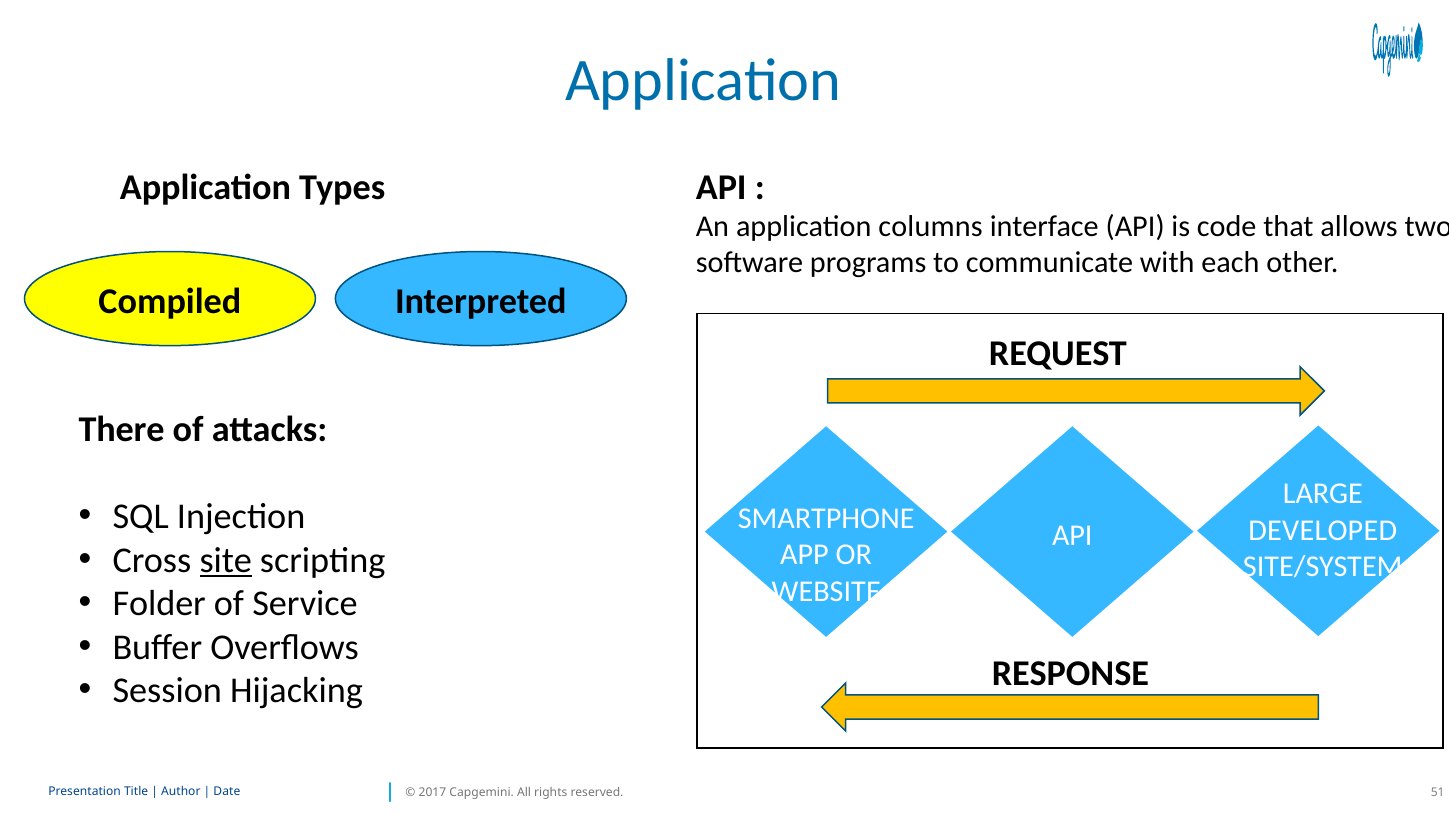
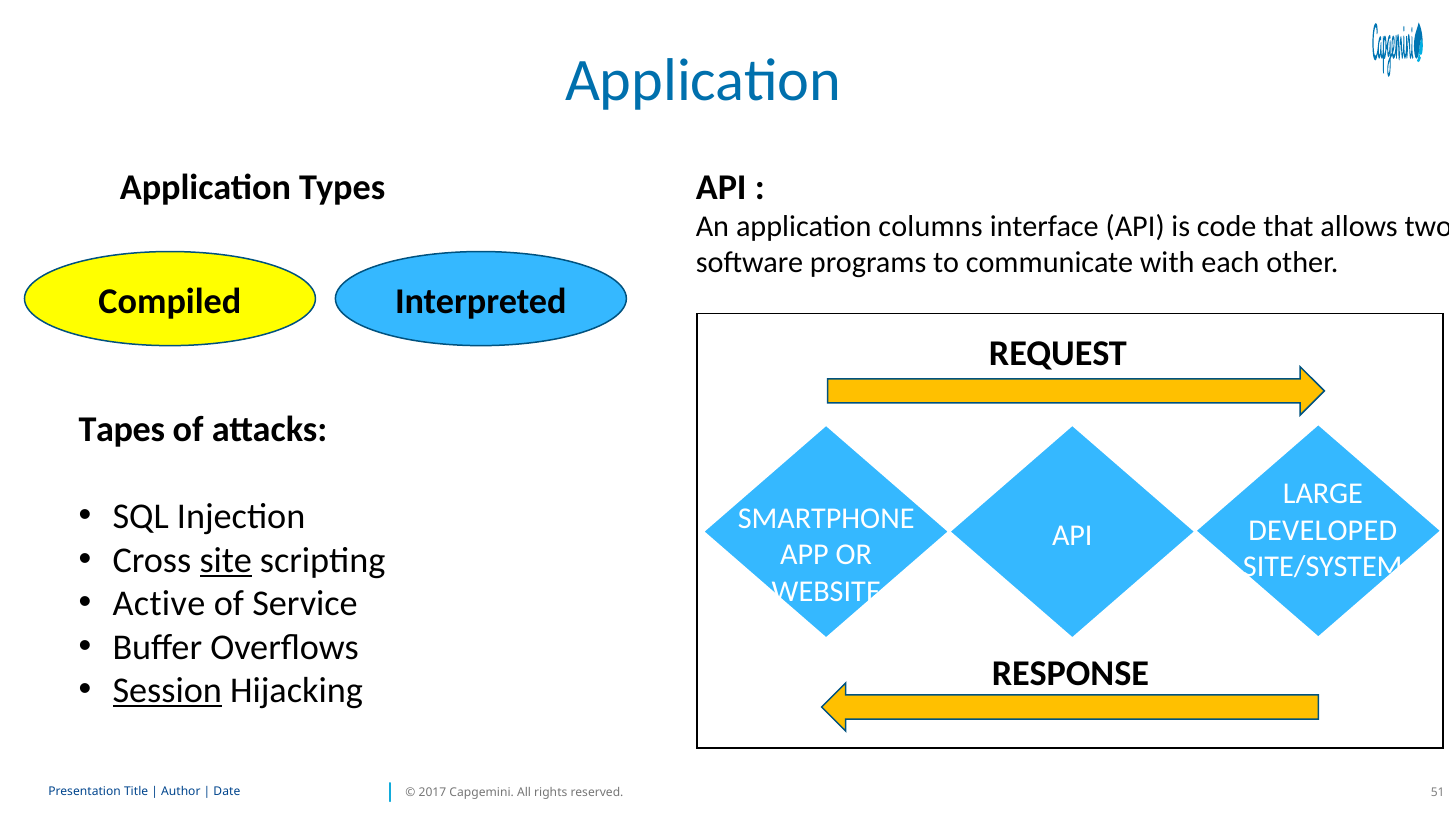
There: There -> Tapes
Folder: Folder -> Active
Session underline: none -> present
